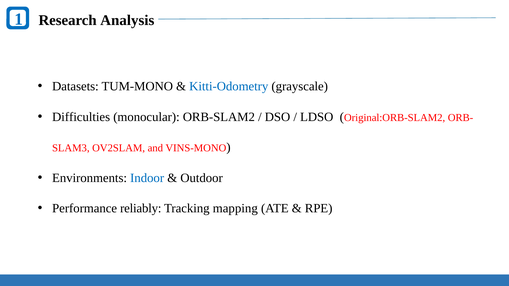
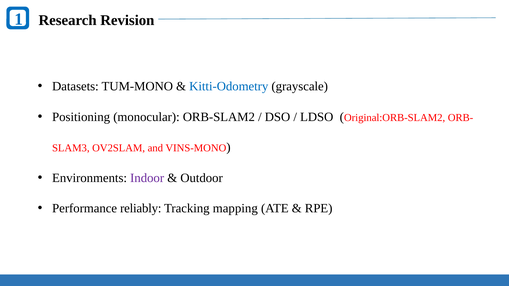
Analysis: Analysis -> Revision
Difficulties: Difficulties -> Positioning
Indoor colour: blue -> purple
